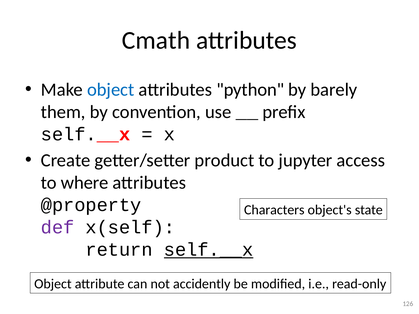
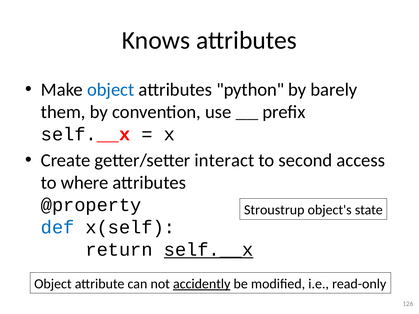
Cmath: Cmath -> Knows
product: product -> interact
jupyter: jupyter -> second
Characters: Characters -> Stroustrup
def colour: purple -> blue
accidently underline: none -> present
